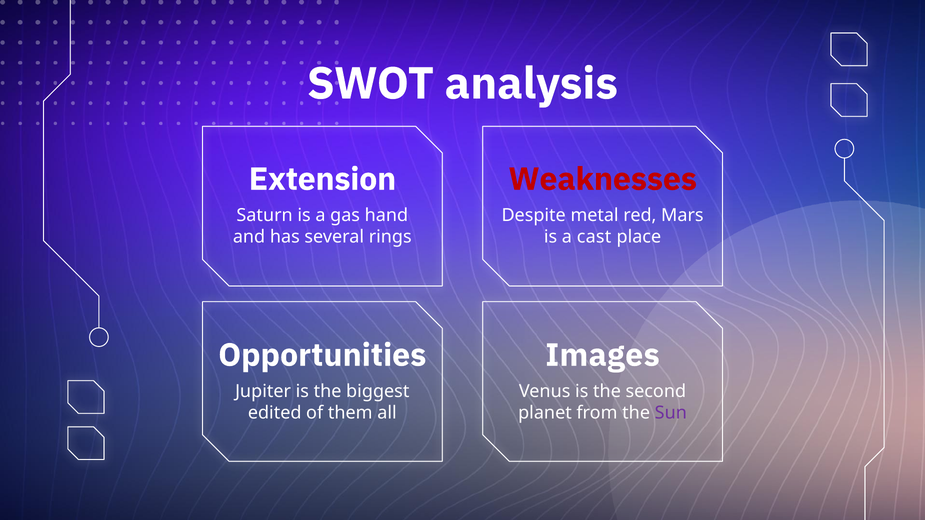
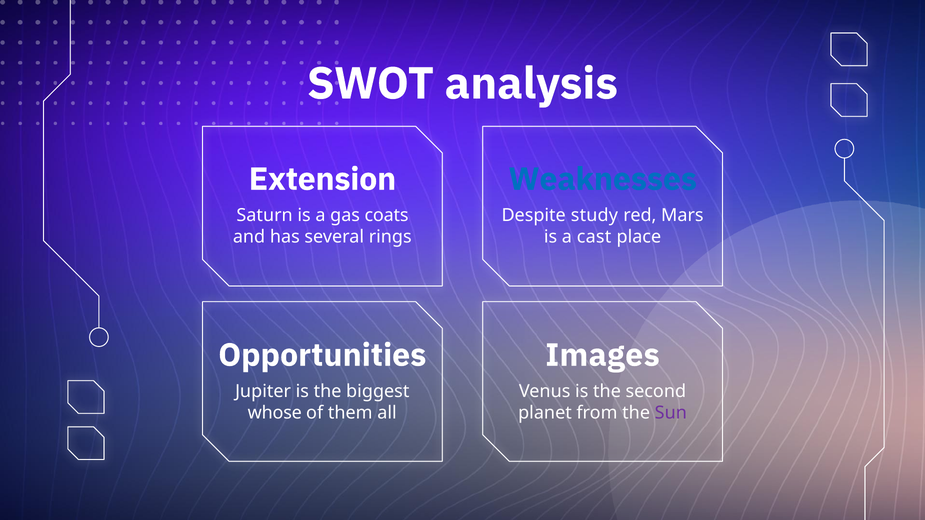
Weaknesses colour: red -> blue
hand: hand -> coats
metal: metal -> study
edited: edited -> whose
